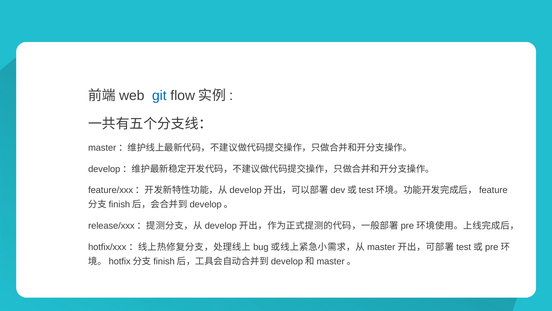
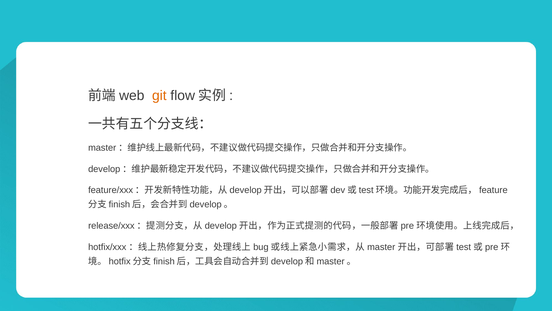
git colour: blue -> orange
